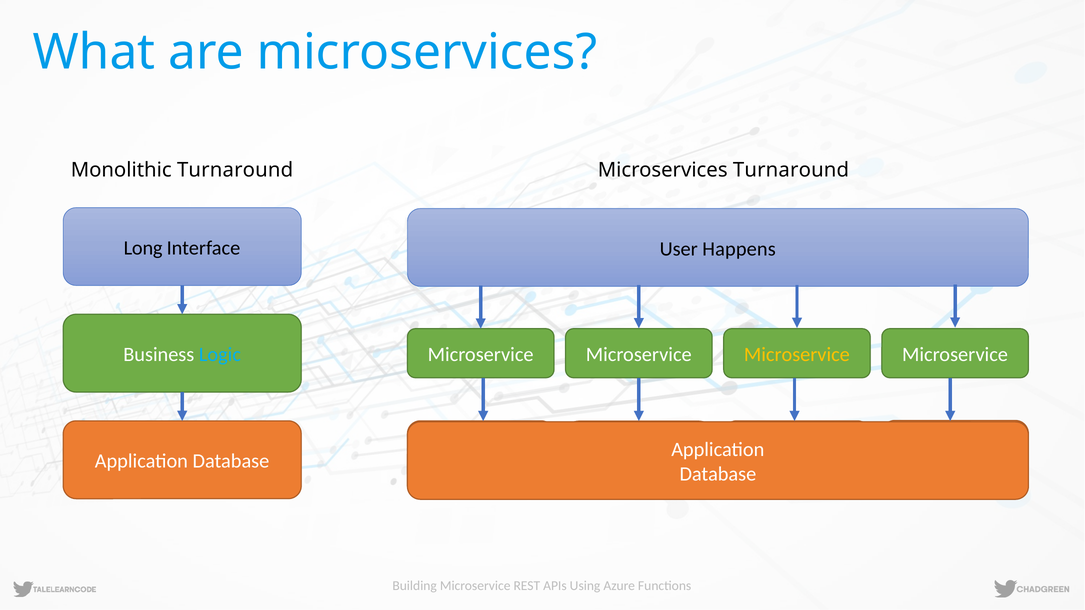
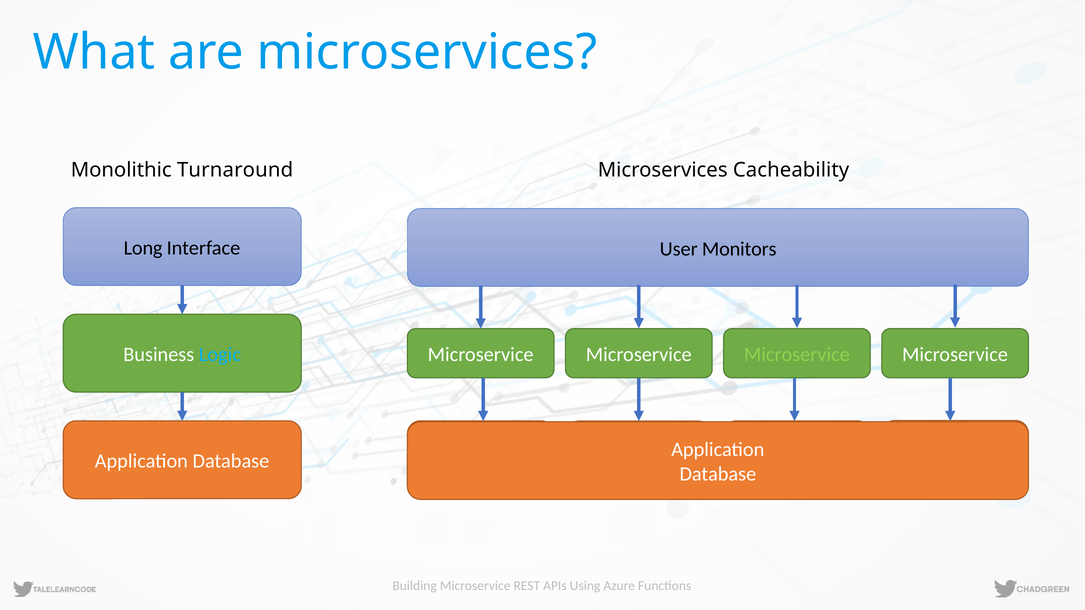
Microservices Turnaround: Turnaround -> Cacheability
Happens: Happens -> Monitors
Microservice at (797, 355) colour: yellow -> light green
